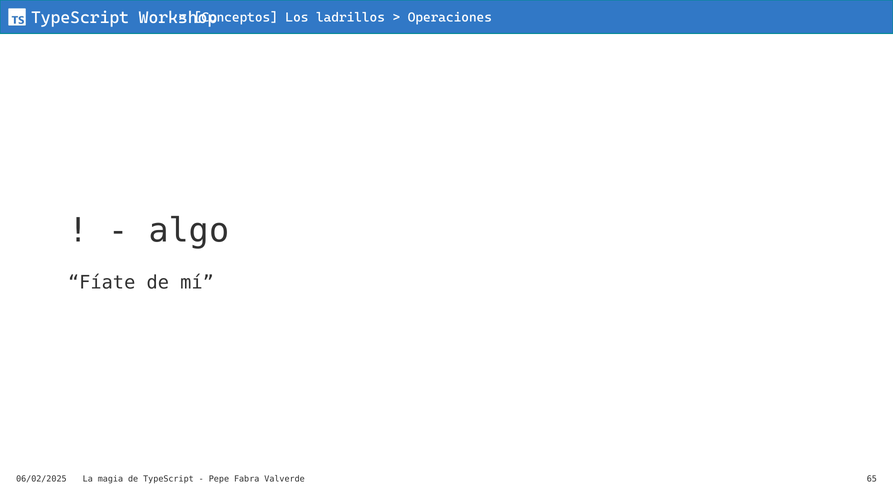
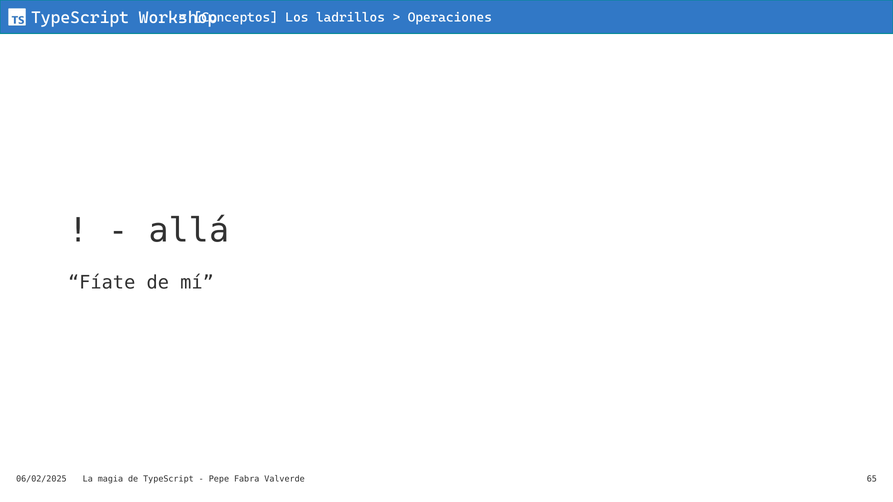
algo: algo -> allá
